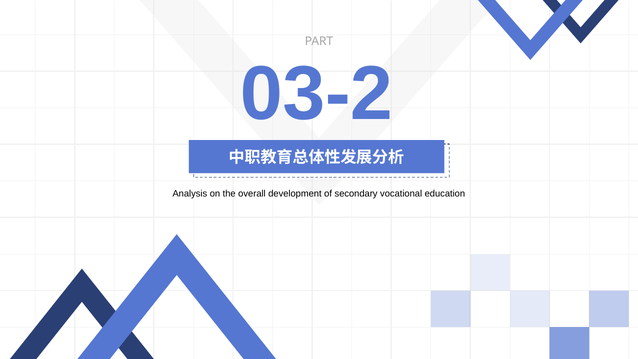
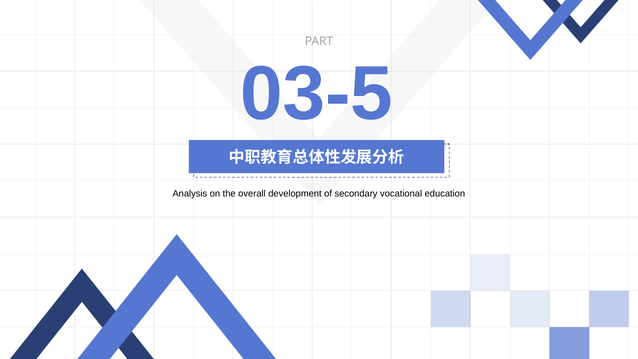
03-2: 03-2 -> 03-5
